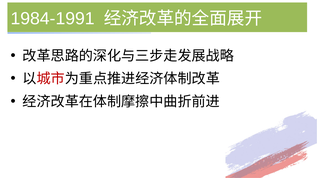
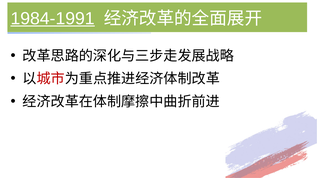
1984-1991 underline: none -> present
